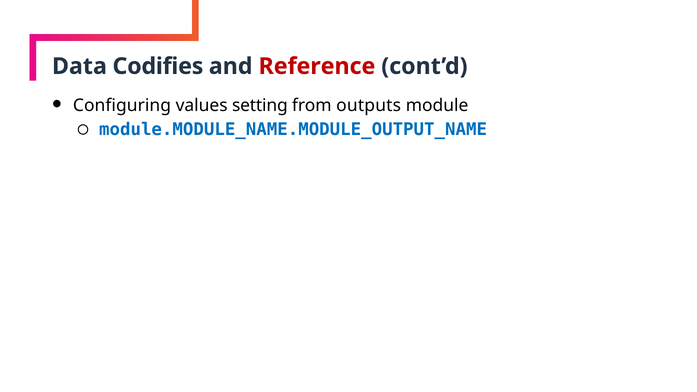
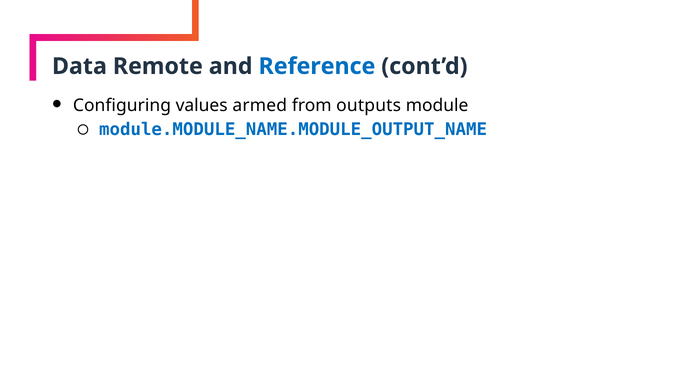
Codifies: Codifies -> Remote
Reference colour: red -> blue
setting: setting -> armed
